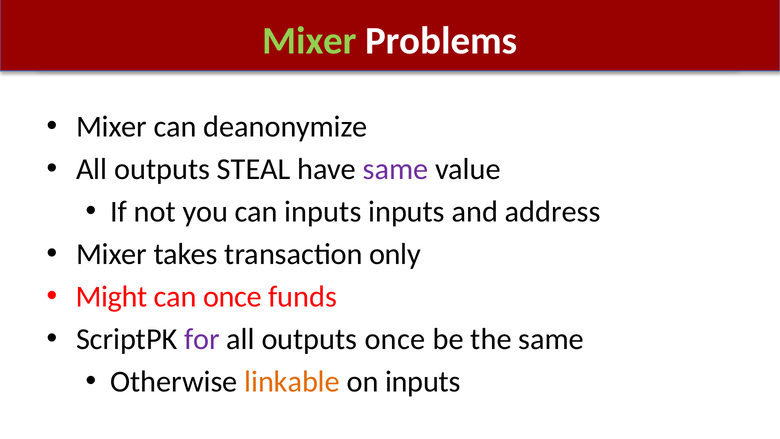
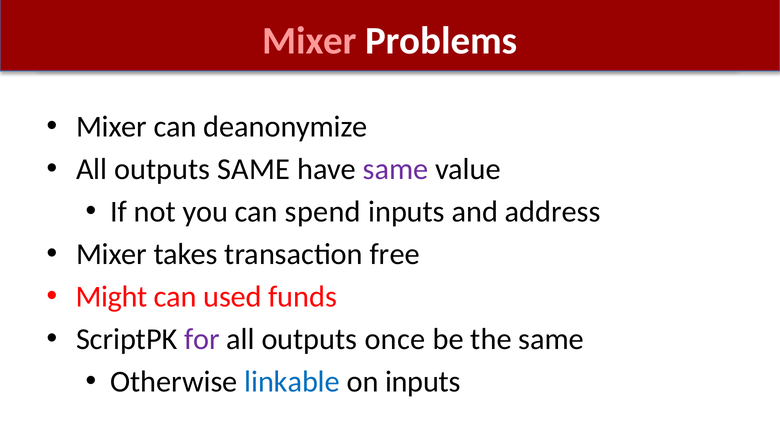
Mixer at (309, 41) colour: light green -> pink
outputs STEAL: STEAL -> SAME
can inputs: inputs -> spend
only: only -> free
can once: once -> used
linkable colour: orange -> blue
